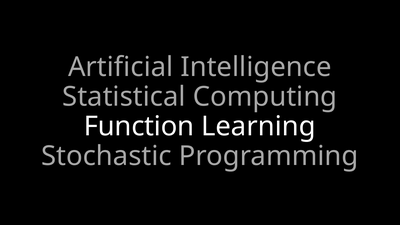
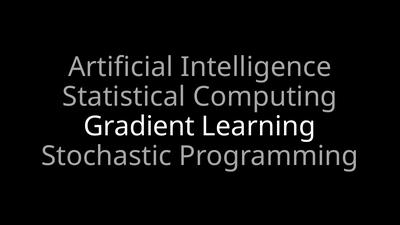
Function: Function -> Gradient
